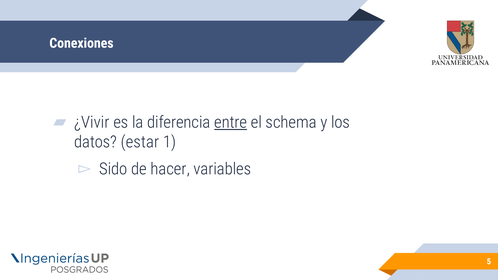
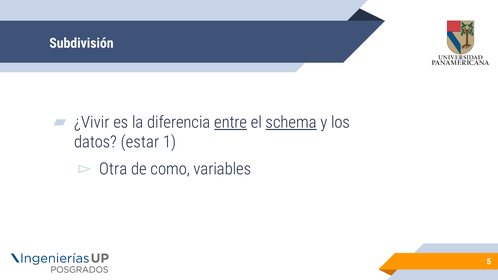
Conexiones: Conexiones -> Subdivisión
schema underline: none -> present
Sido: Sido -> Otra
hacer: hacer -> como
